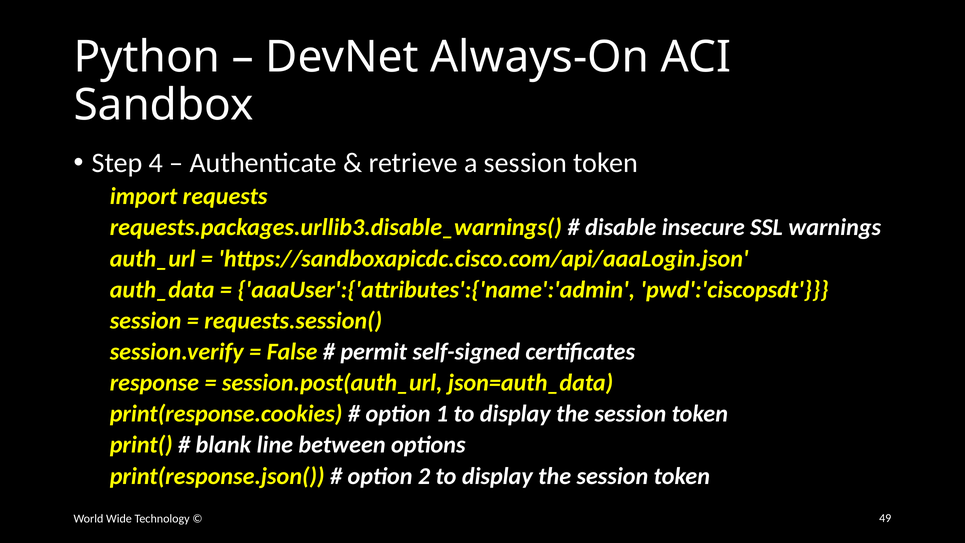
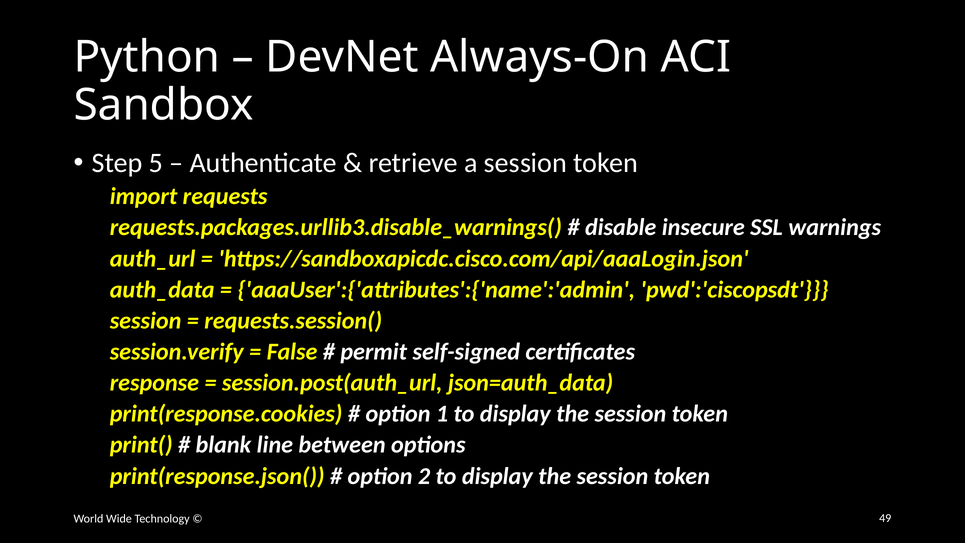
4: 4 -> 5
